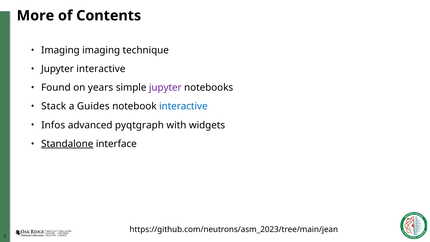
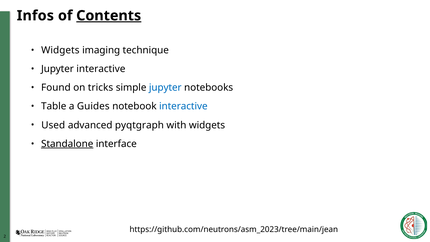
More: More -> Infos
Contents underline: none -> present
Imaging at (60, 50): Imaging -> Widgets
years: years -> tricks
jupyter at (165, 88) colour: purple -> blue
Stack: Stack -> Table
Infos: Infos -> Used
